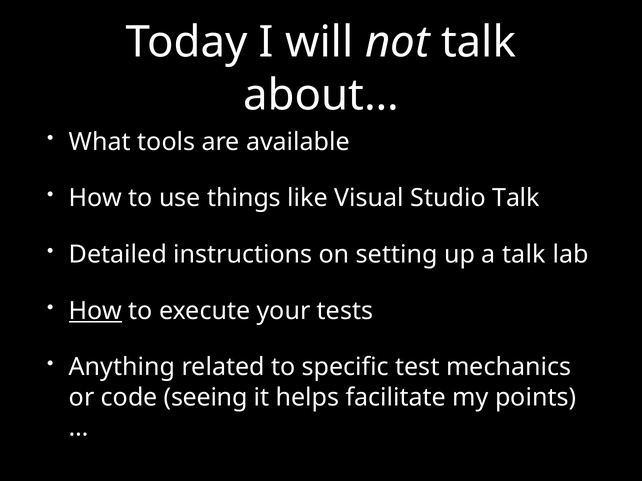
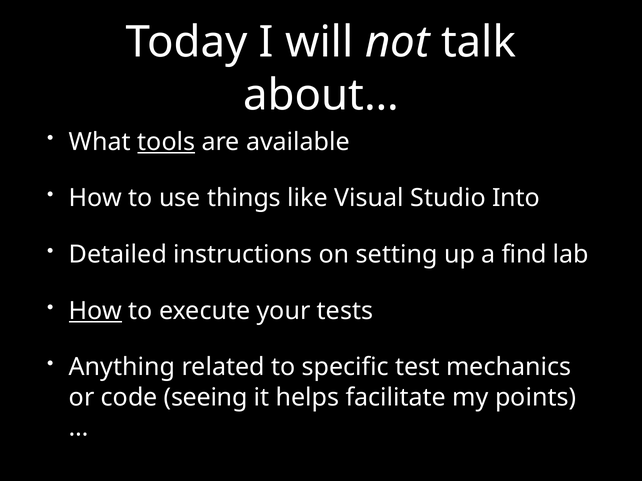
tools underline: none -> present
Studio Talk: Talk -> Into
a talk: talk -> find
